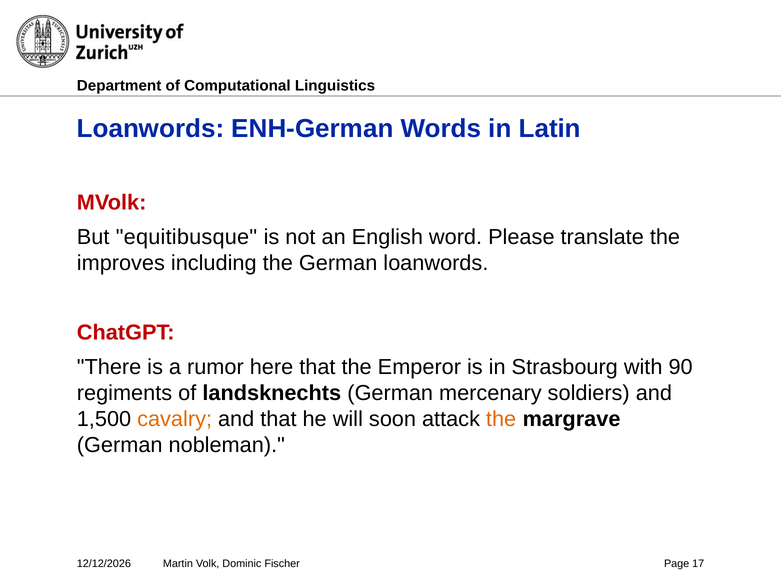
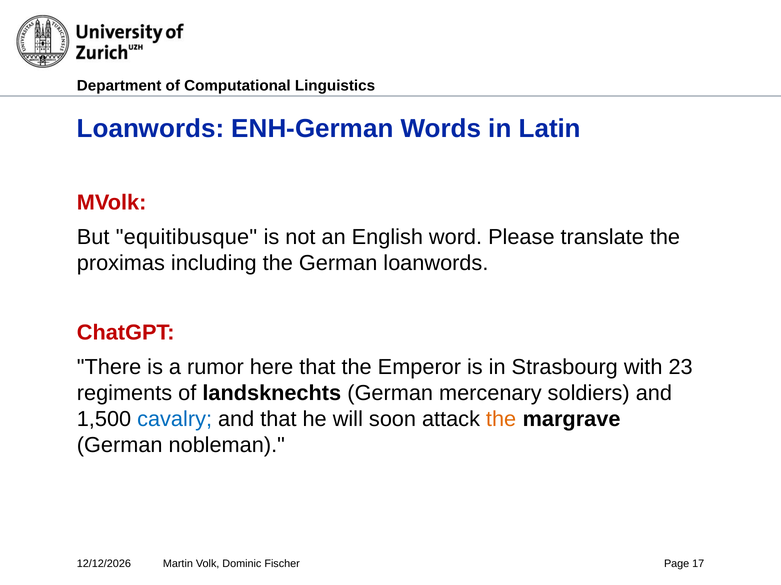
improves: improves -> proximas
90: 90 -> 23
cavalry colour: orange -> blue
